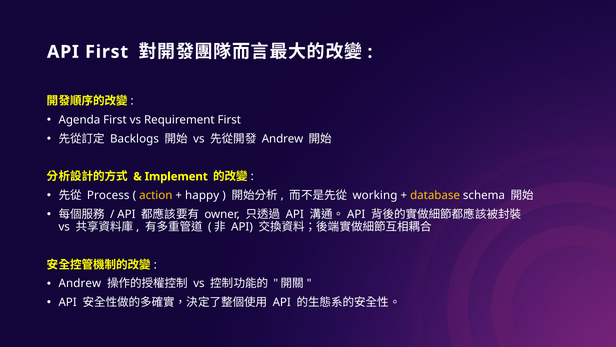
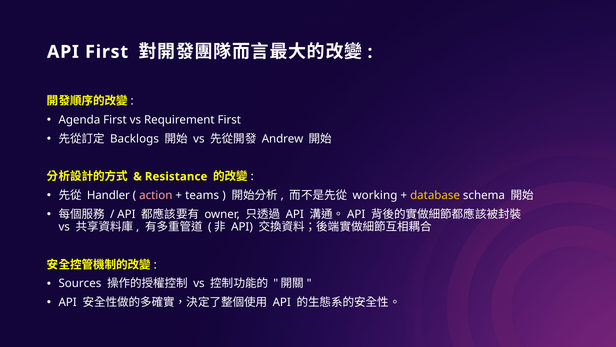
Implement: Implement -> Resistance
Process: Process -> Handler
action colour: yellow -> pink
happy: happy -> teams
Andrew at (80, 283): Andrew -> Sources
